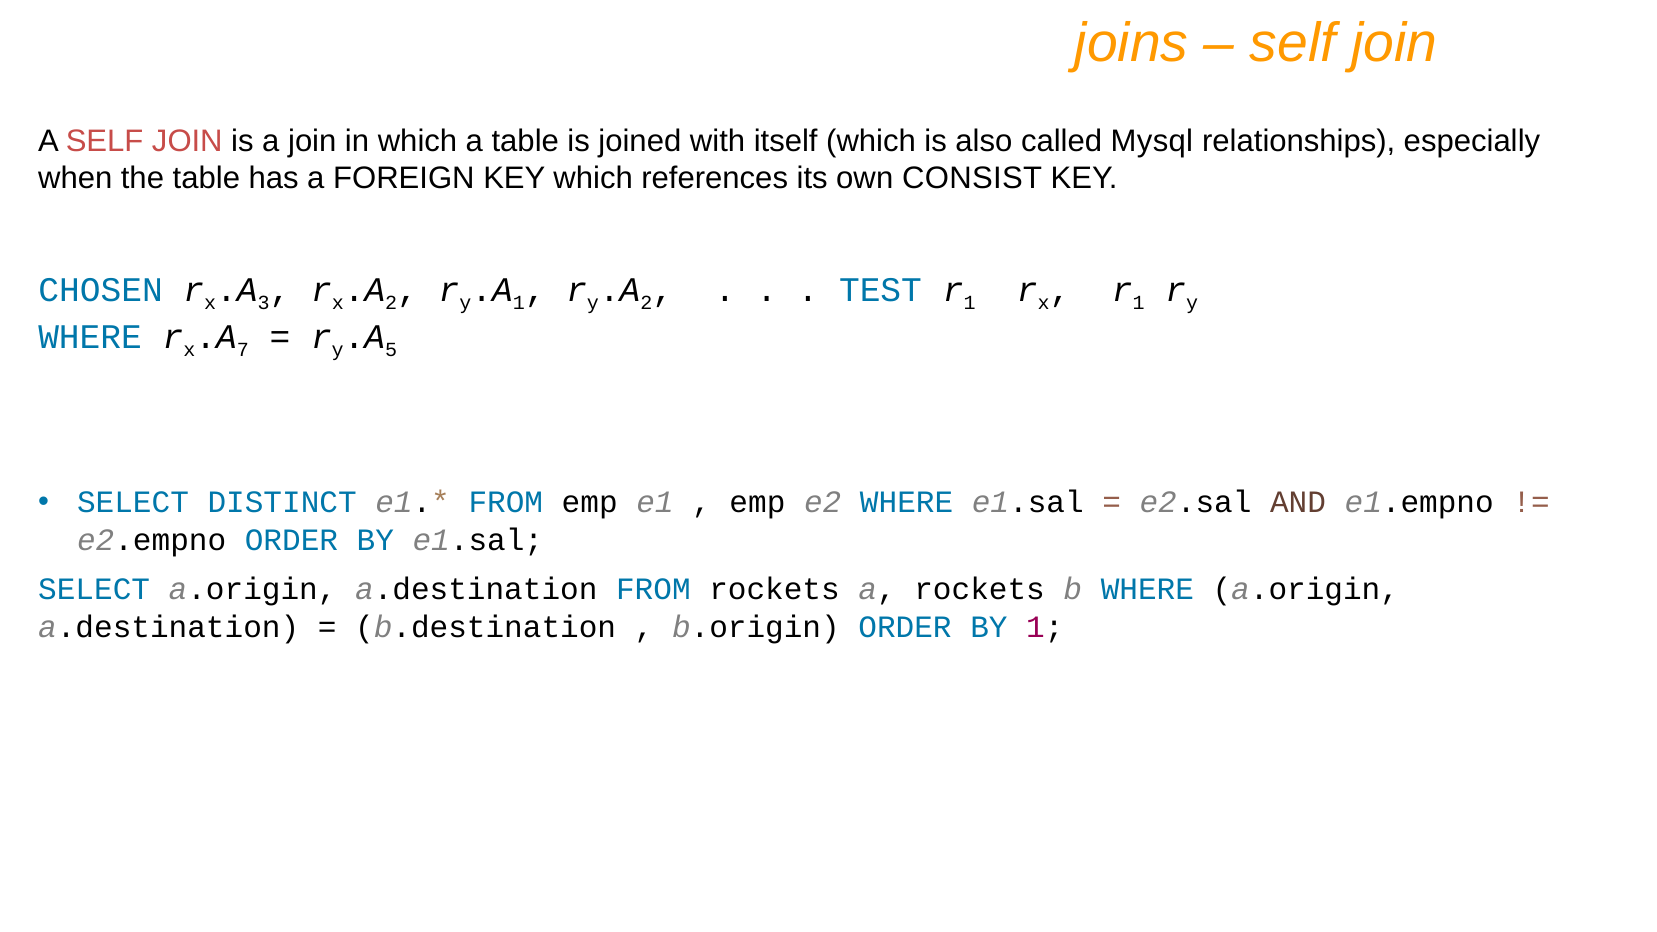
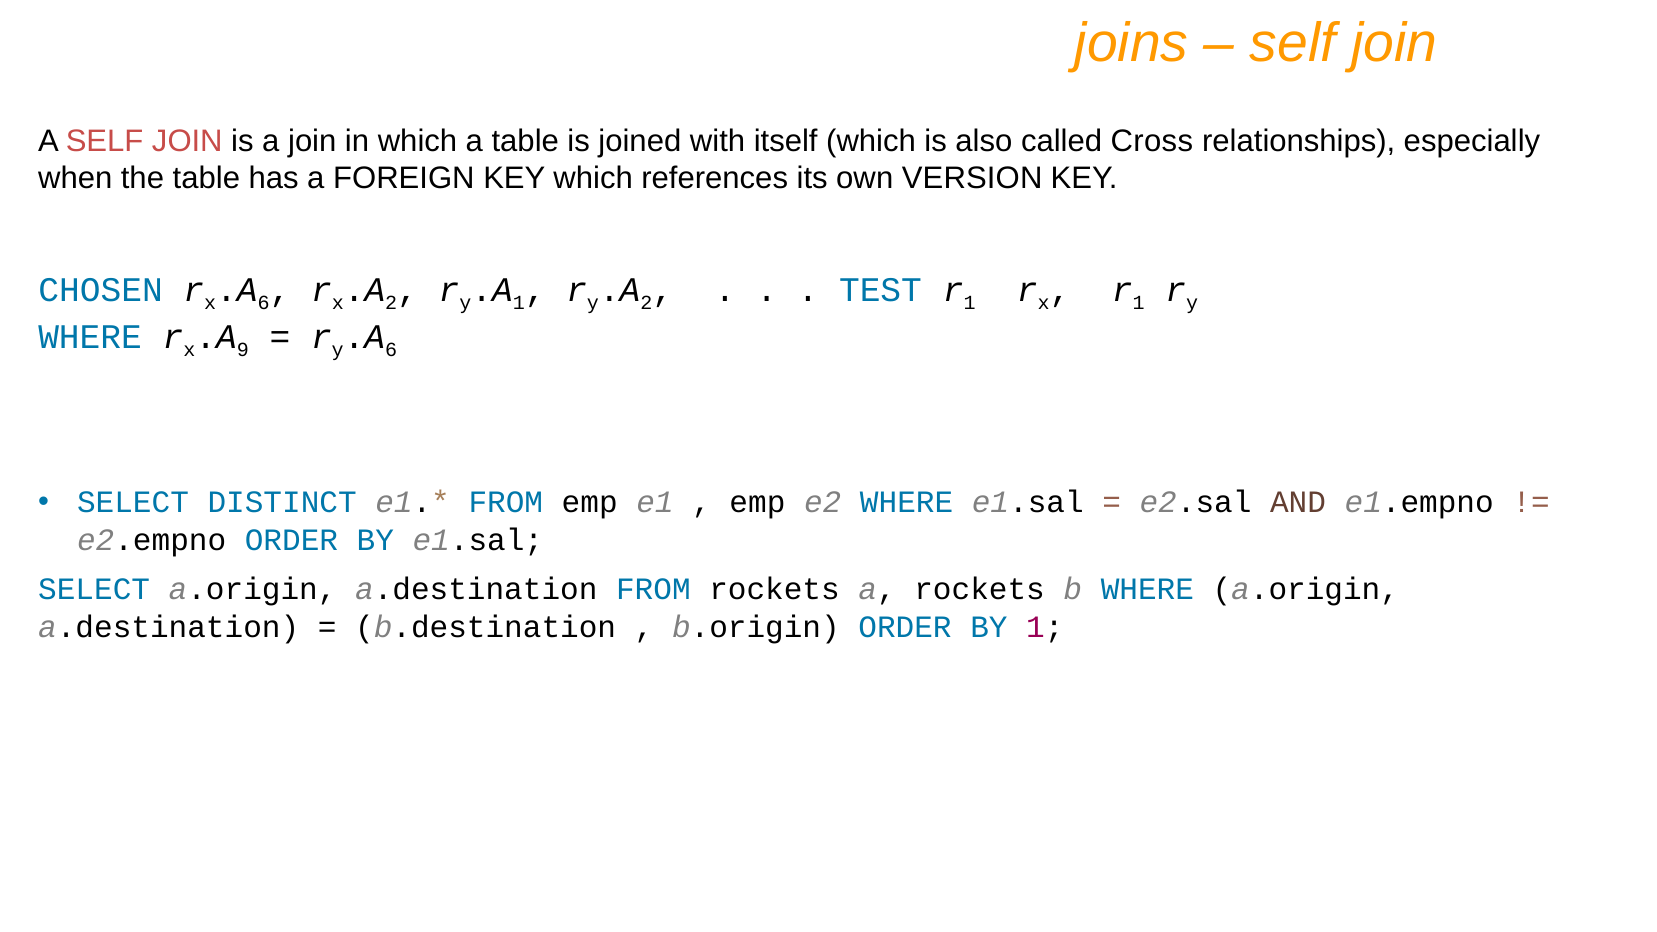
Mysql: Mysql -> Cross
CONSIST: CONSIST -> VERSION
3 at (264, 303): 3 -> 6
7: 7 -> 9
5 at (391, 350): 5 -> 6
